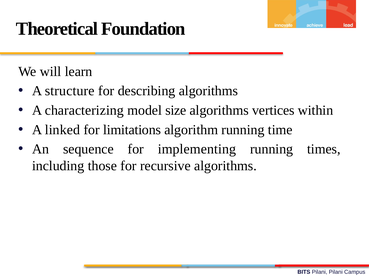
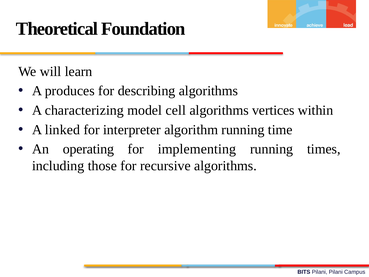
structure: structure -> produces
size: size -> cell
limitations: limitations -> interpreter
sequence: sequence -> operating
